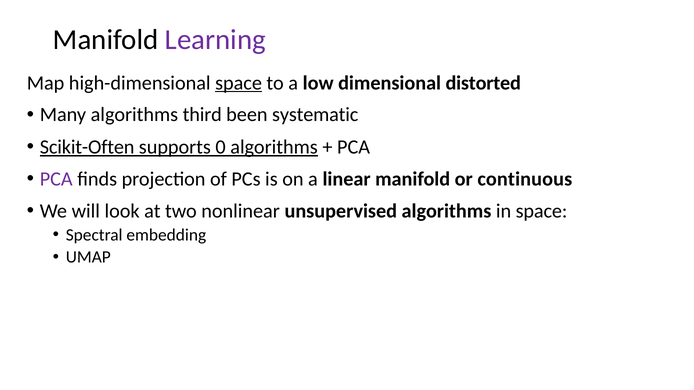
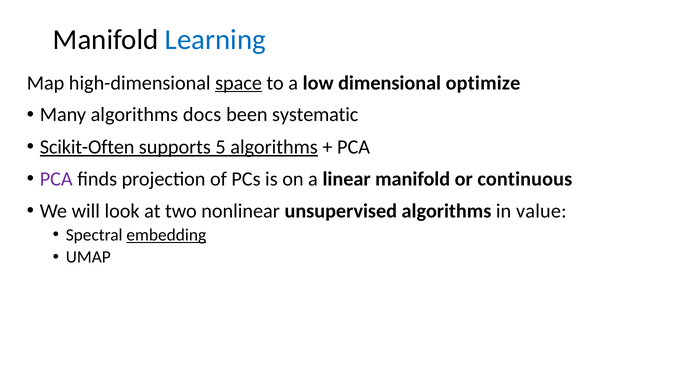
Learning colour: purple -> blue
distorted: distorted -> optimize
third: third -> docs
0: 0 -> 5
in space: space -> value
embedding underline: none -> present
